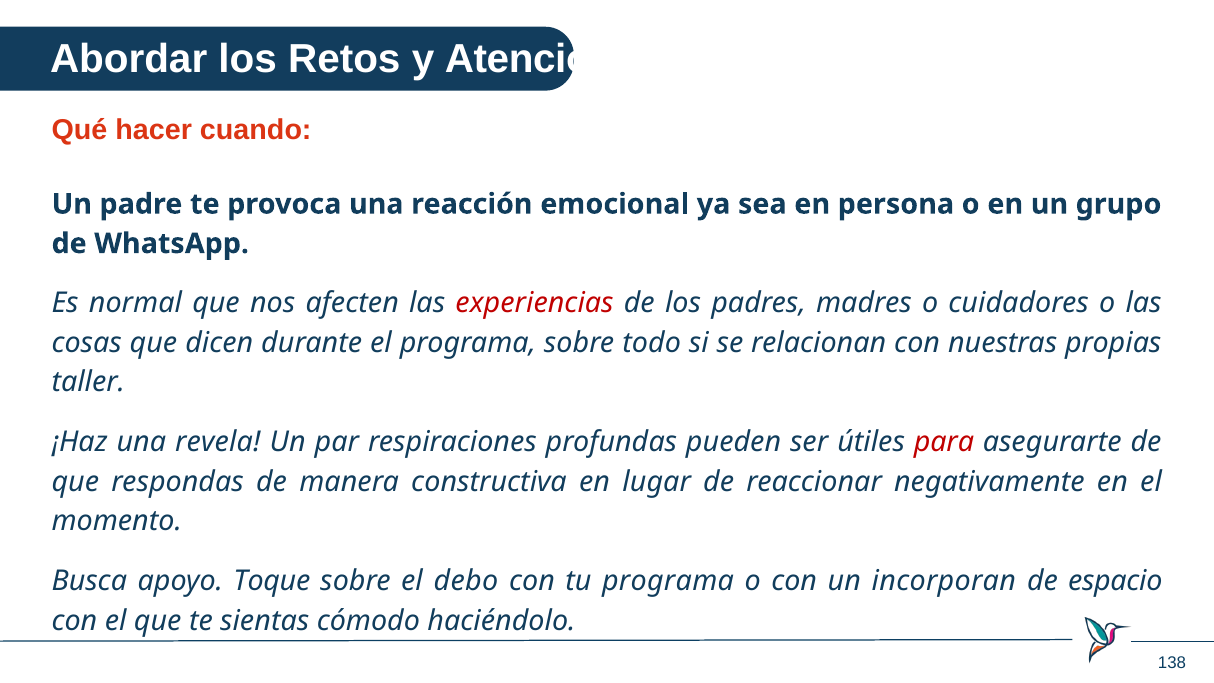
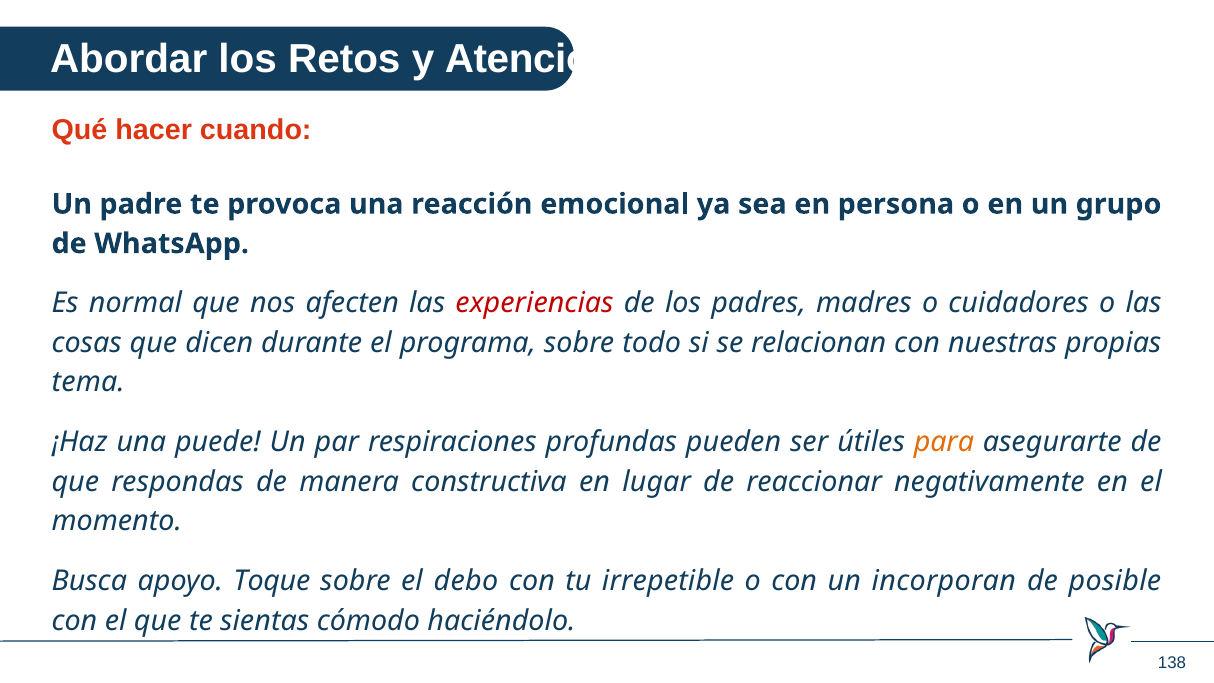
taller: taller -> tema
revela: revela -> puede
para colour: red -> orange
tu programa: programa -> irrepetible
espacio: espacio -> posible
